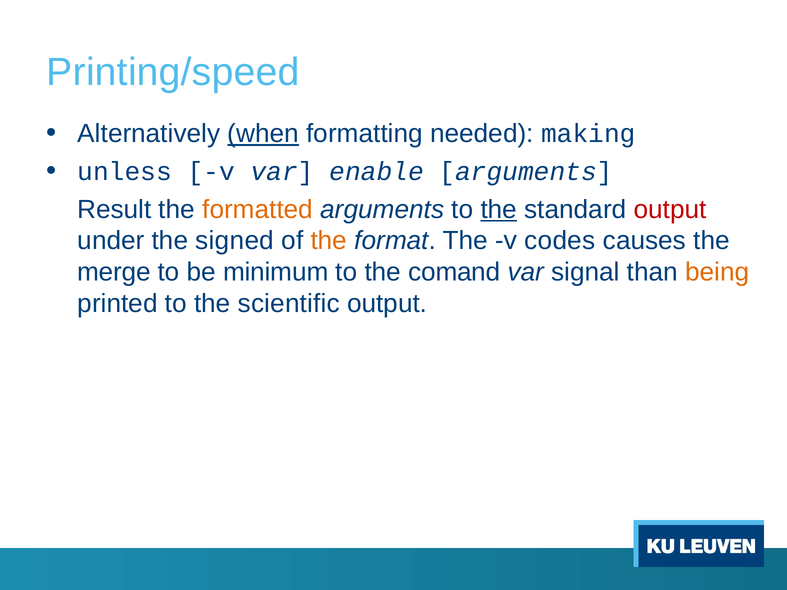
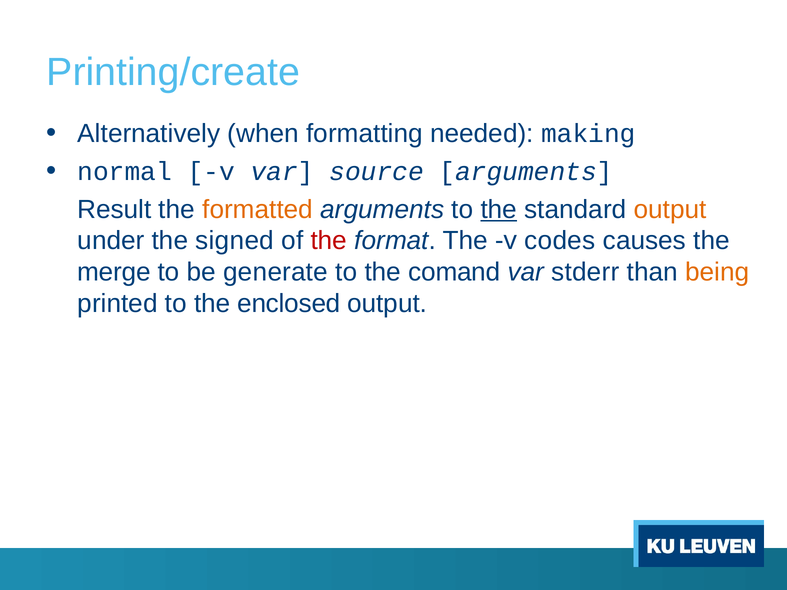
Printing/speed: Printing/speed -> Printing/create
when underline: present -> none
unless: unless -> normal
enable: enable -> source
output at (670, 209) colour: red -> orange
the at (329, 241) colour: orange -> red
minimum: minimum -> generate
signal: signal -> stderr
scientific: scientific -> enclosed
